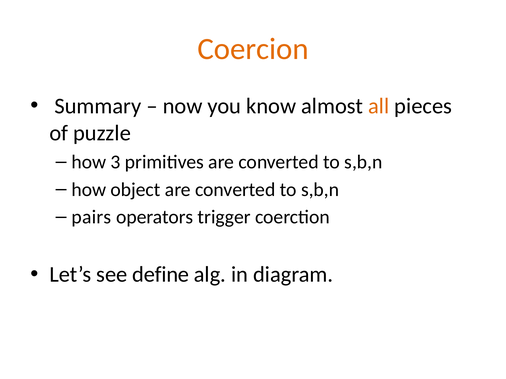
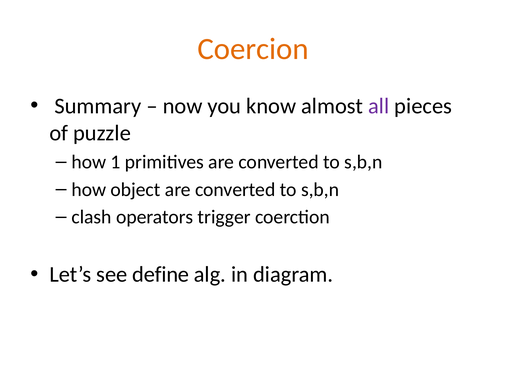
all colour: orange -> purple
3: 3 -> 1
pairs: pairs -> clash
